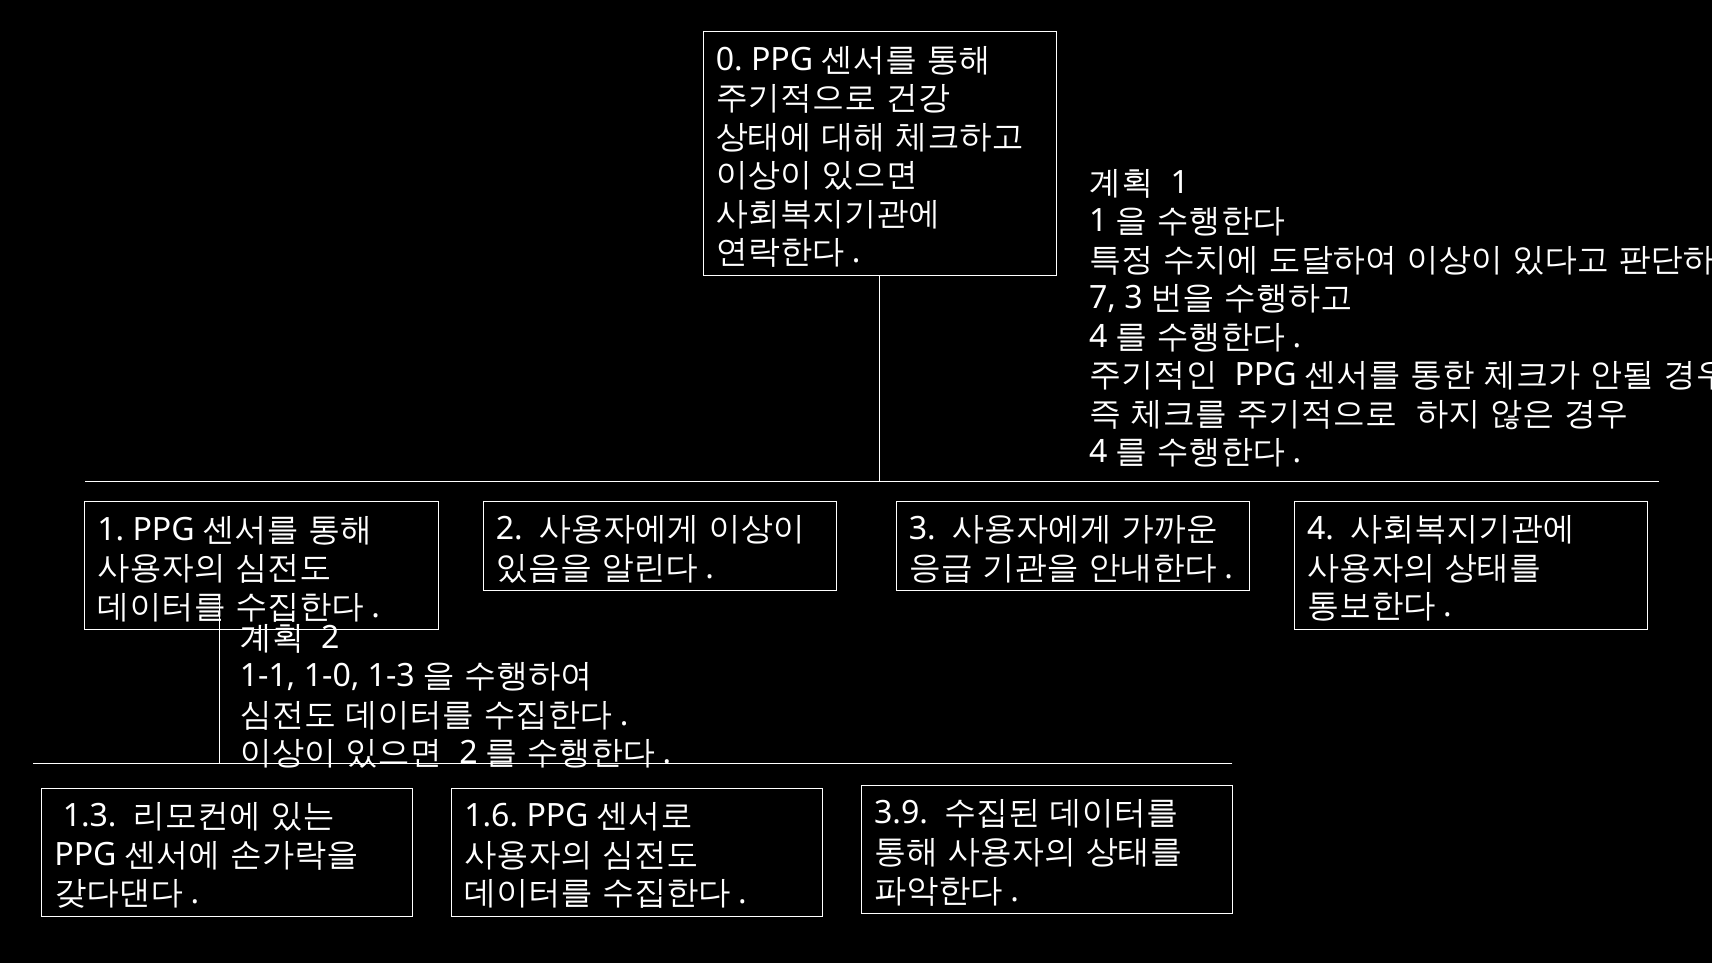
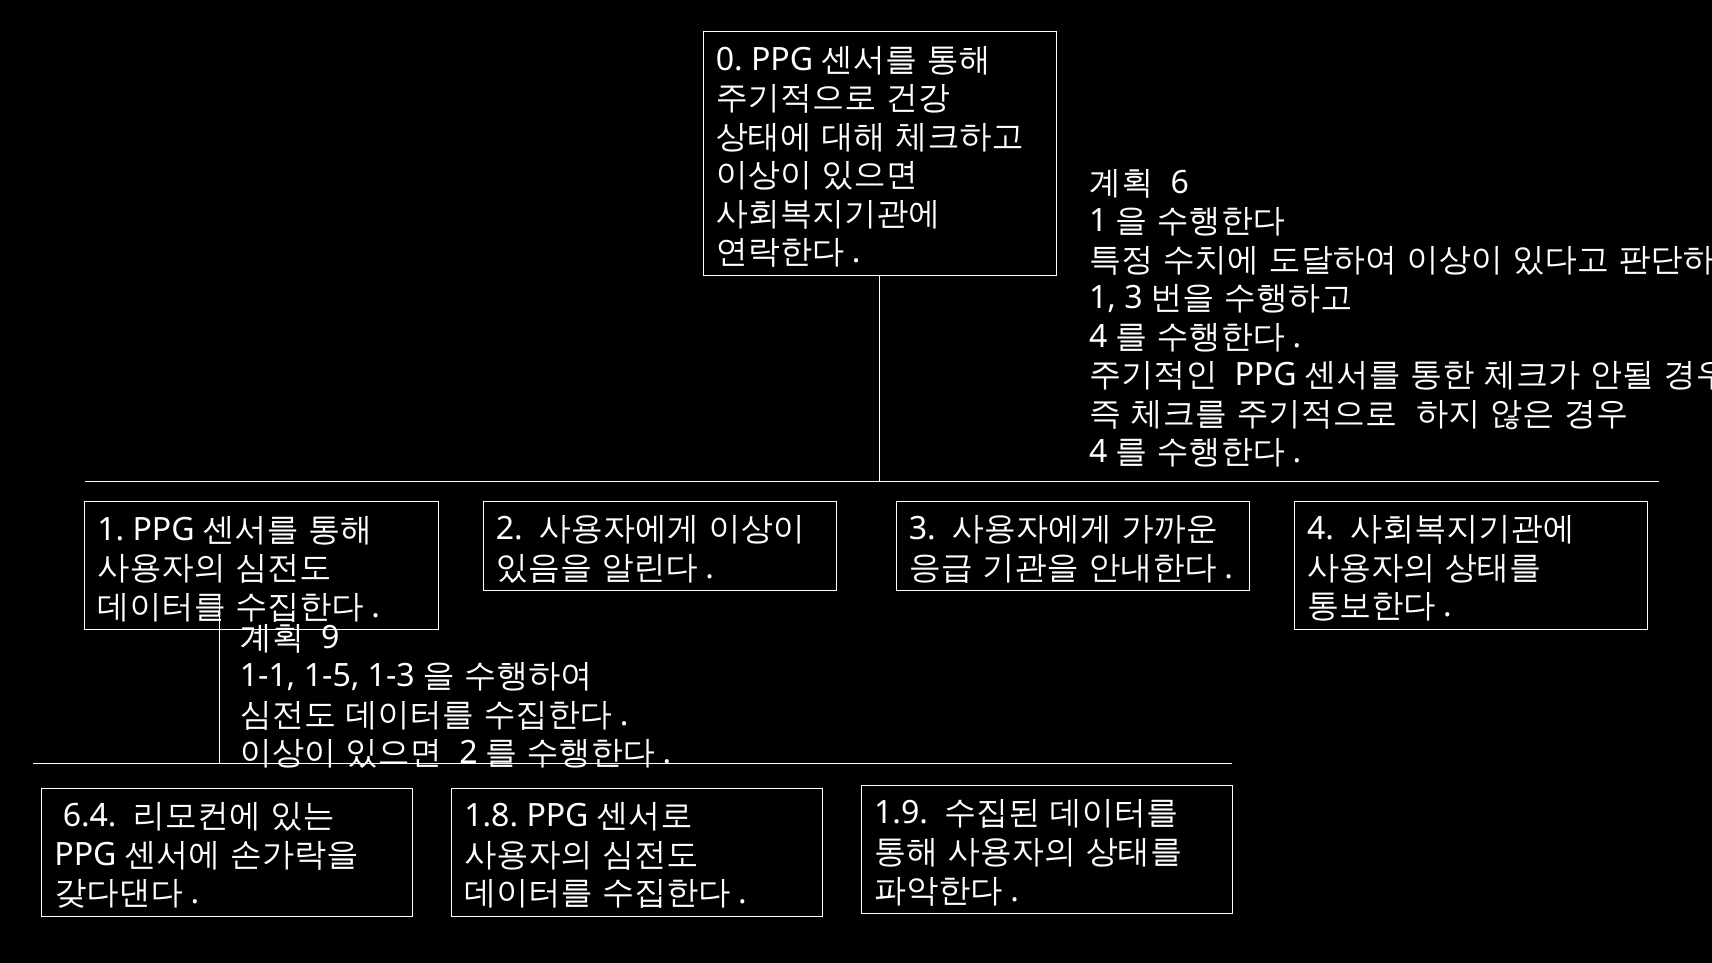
1 at (1180, 183): 1 -> 6
7 at (1103, 298): 7 -> 1
2 at (330, 638): 2 -> 9
1-0: 1-0 -> 1-5
3.9: 3.9 -> 1.9
1.3: 1.3 -> 6.4
1.6: 1.6 -> 1.8
